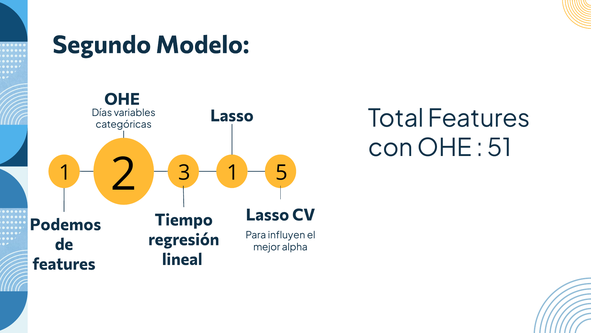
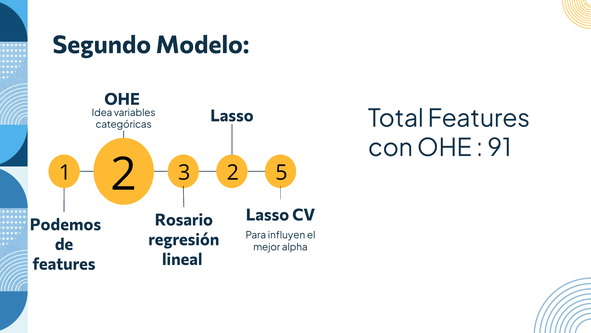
Días: Días -> Idea
51: 51 -> 91
3 1: 1 -> 2
Tiempo: Tiempo -> Rosario
